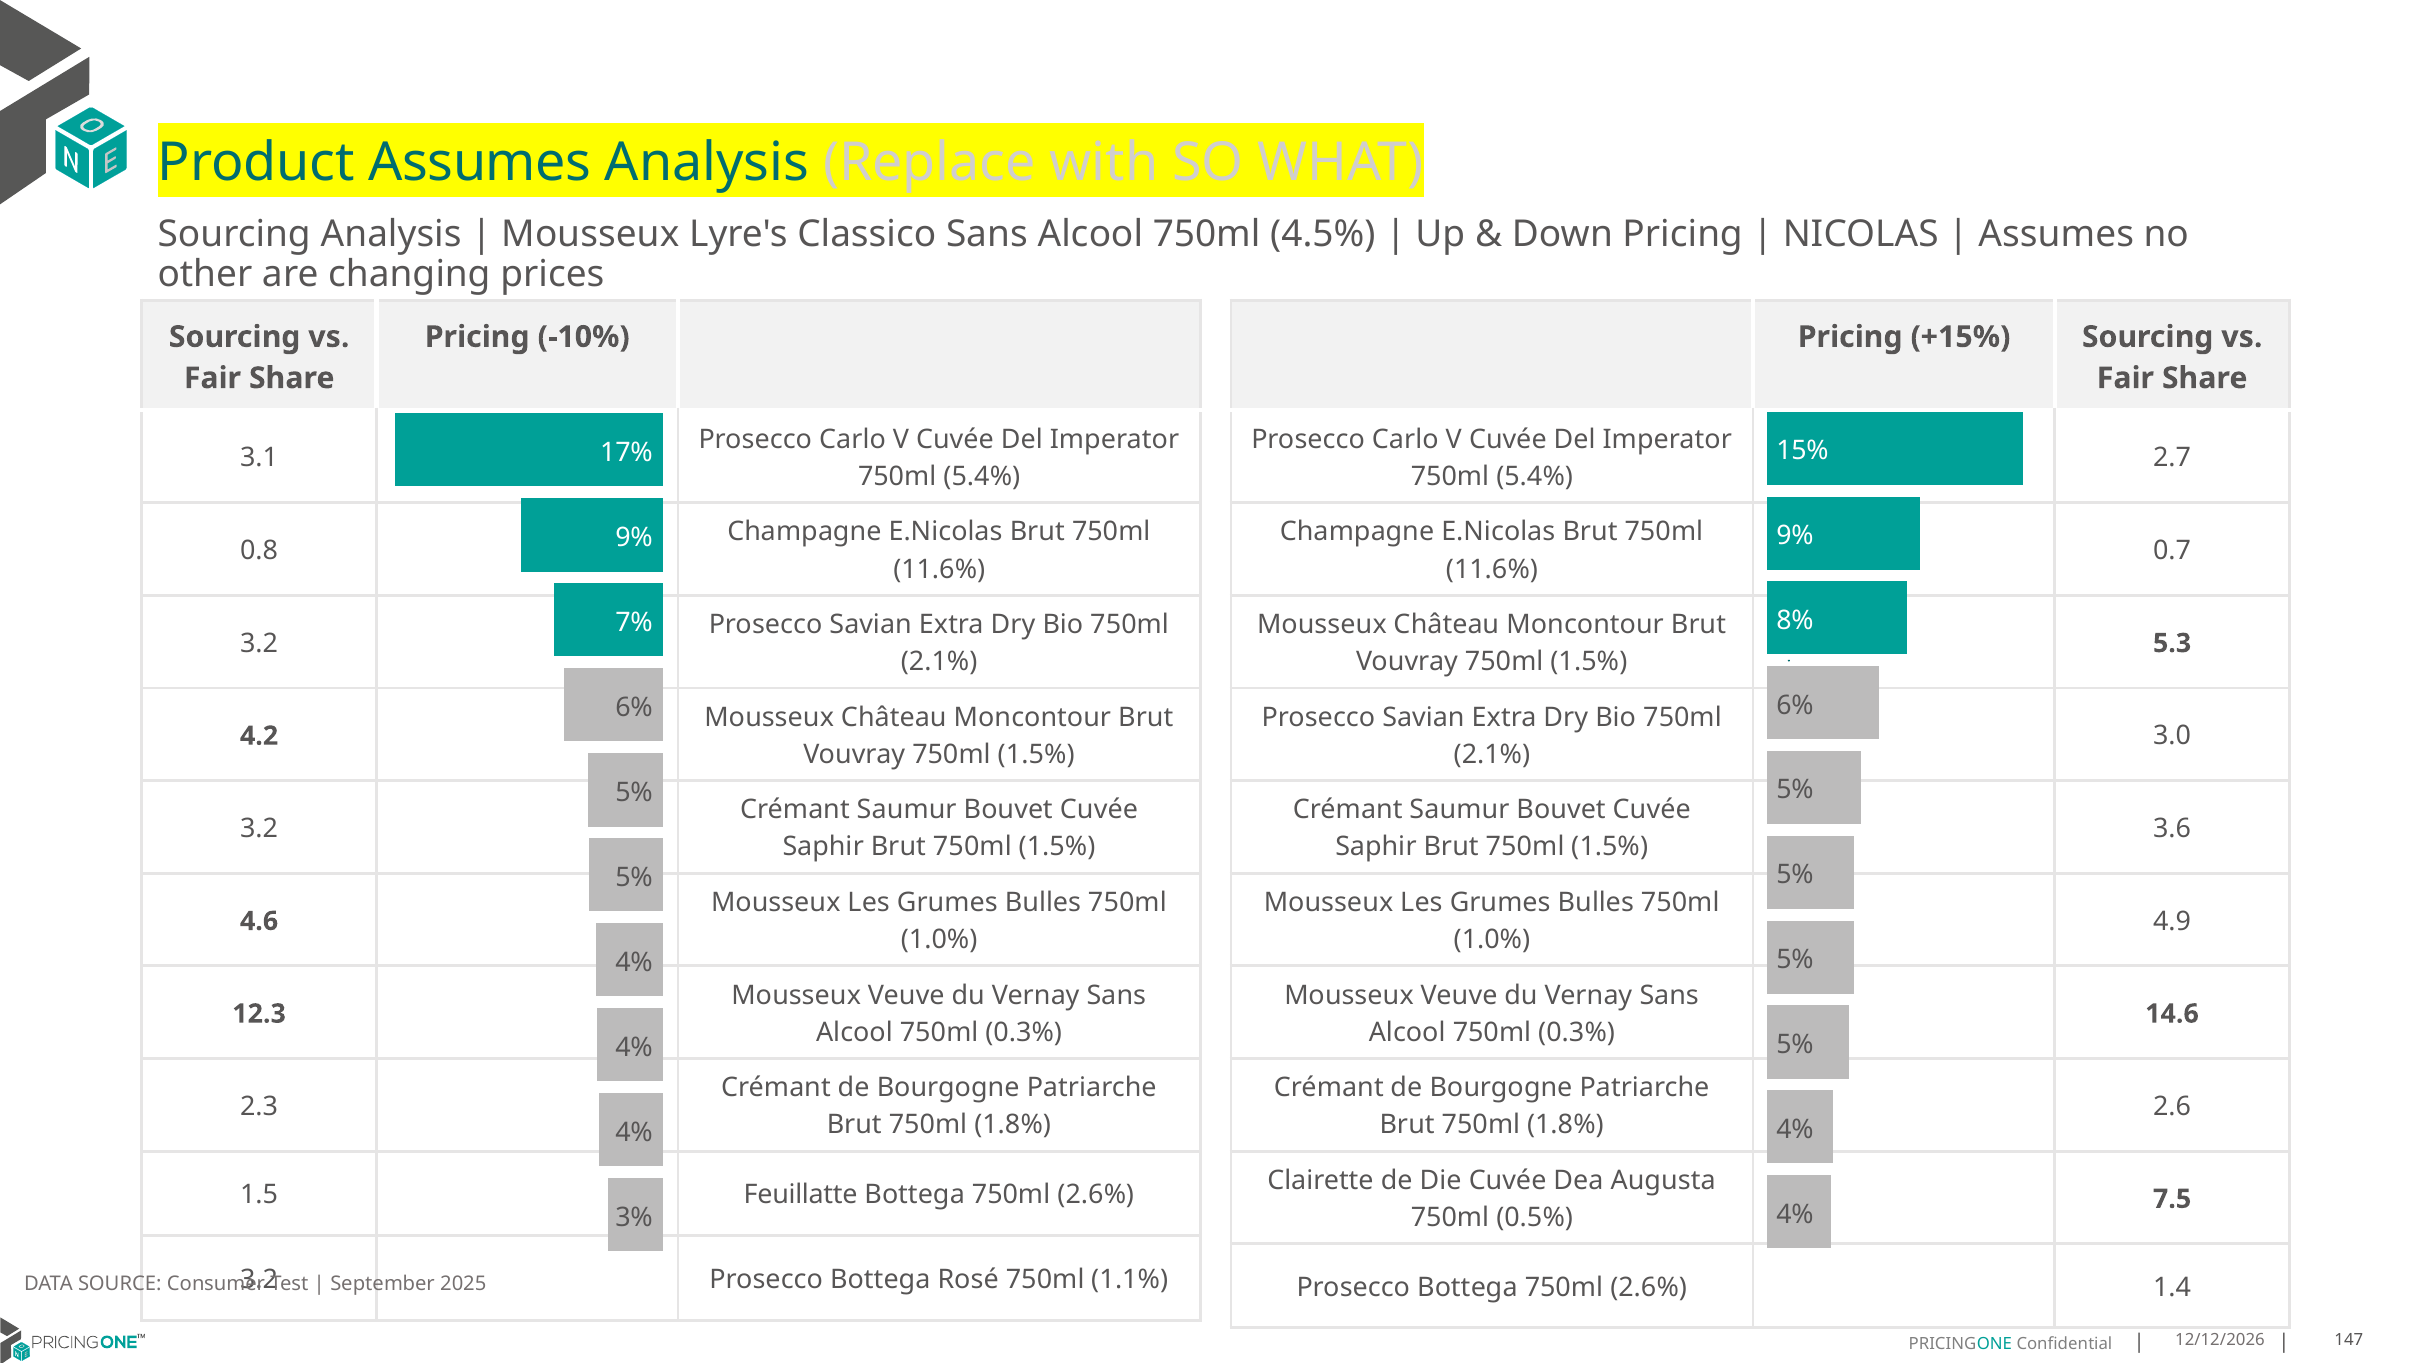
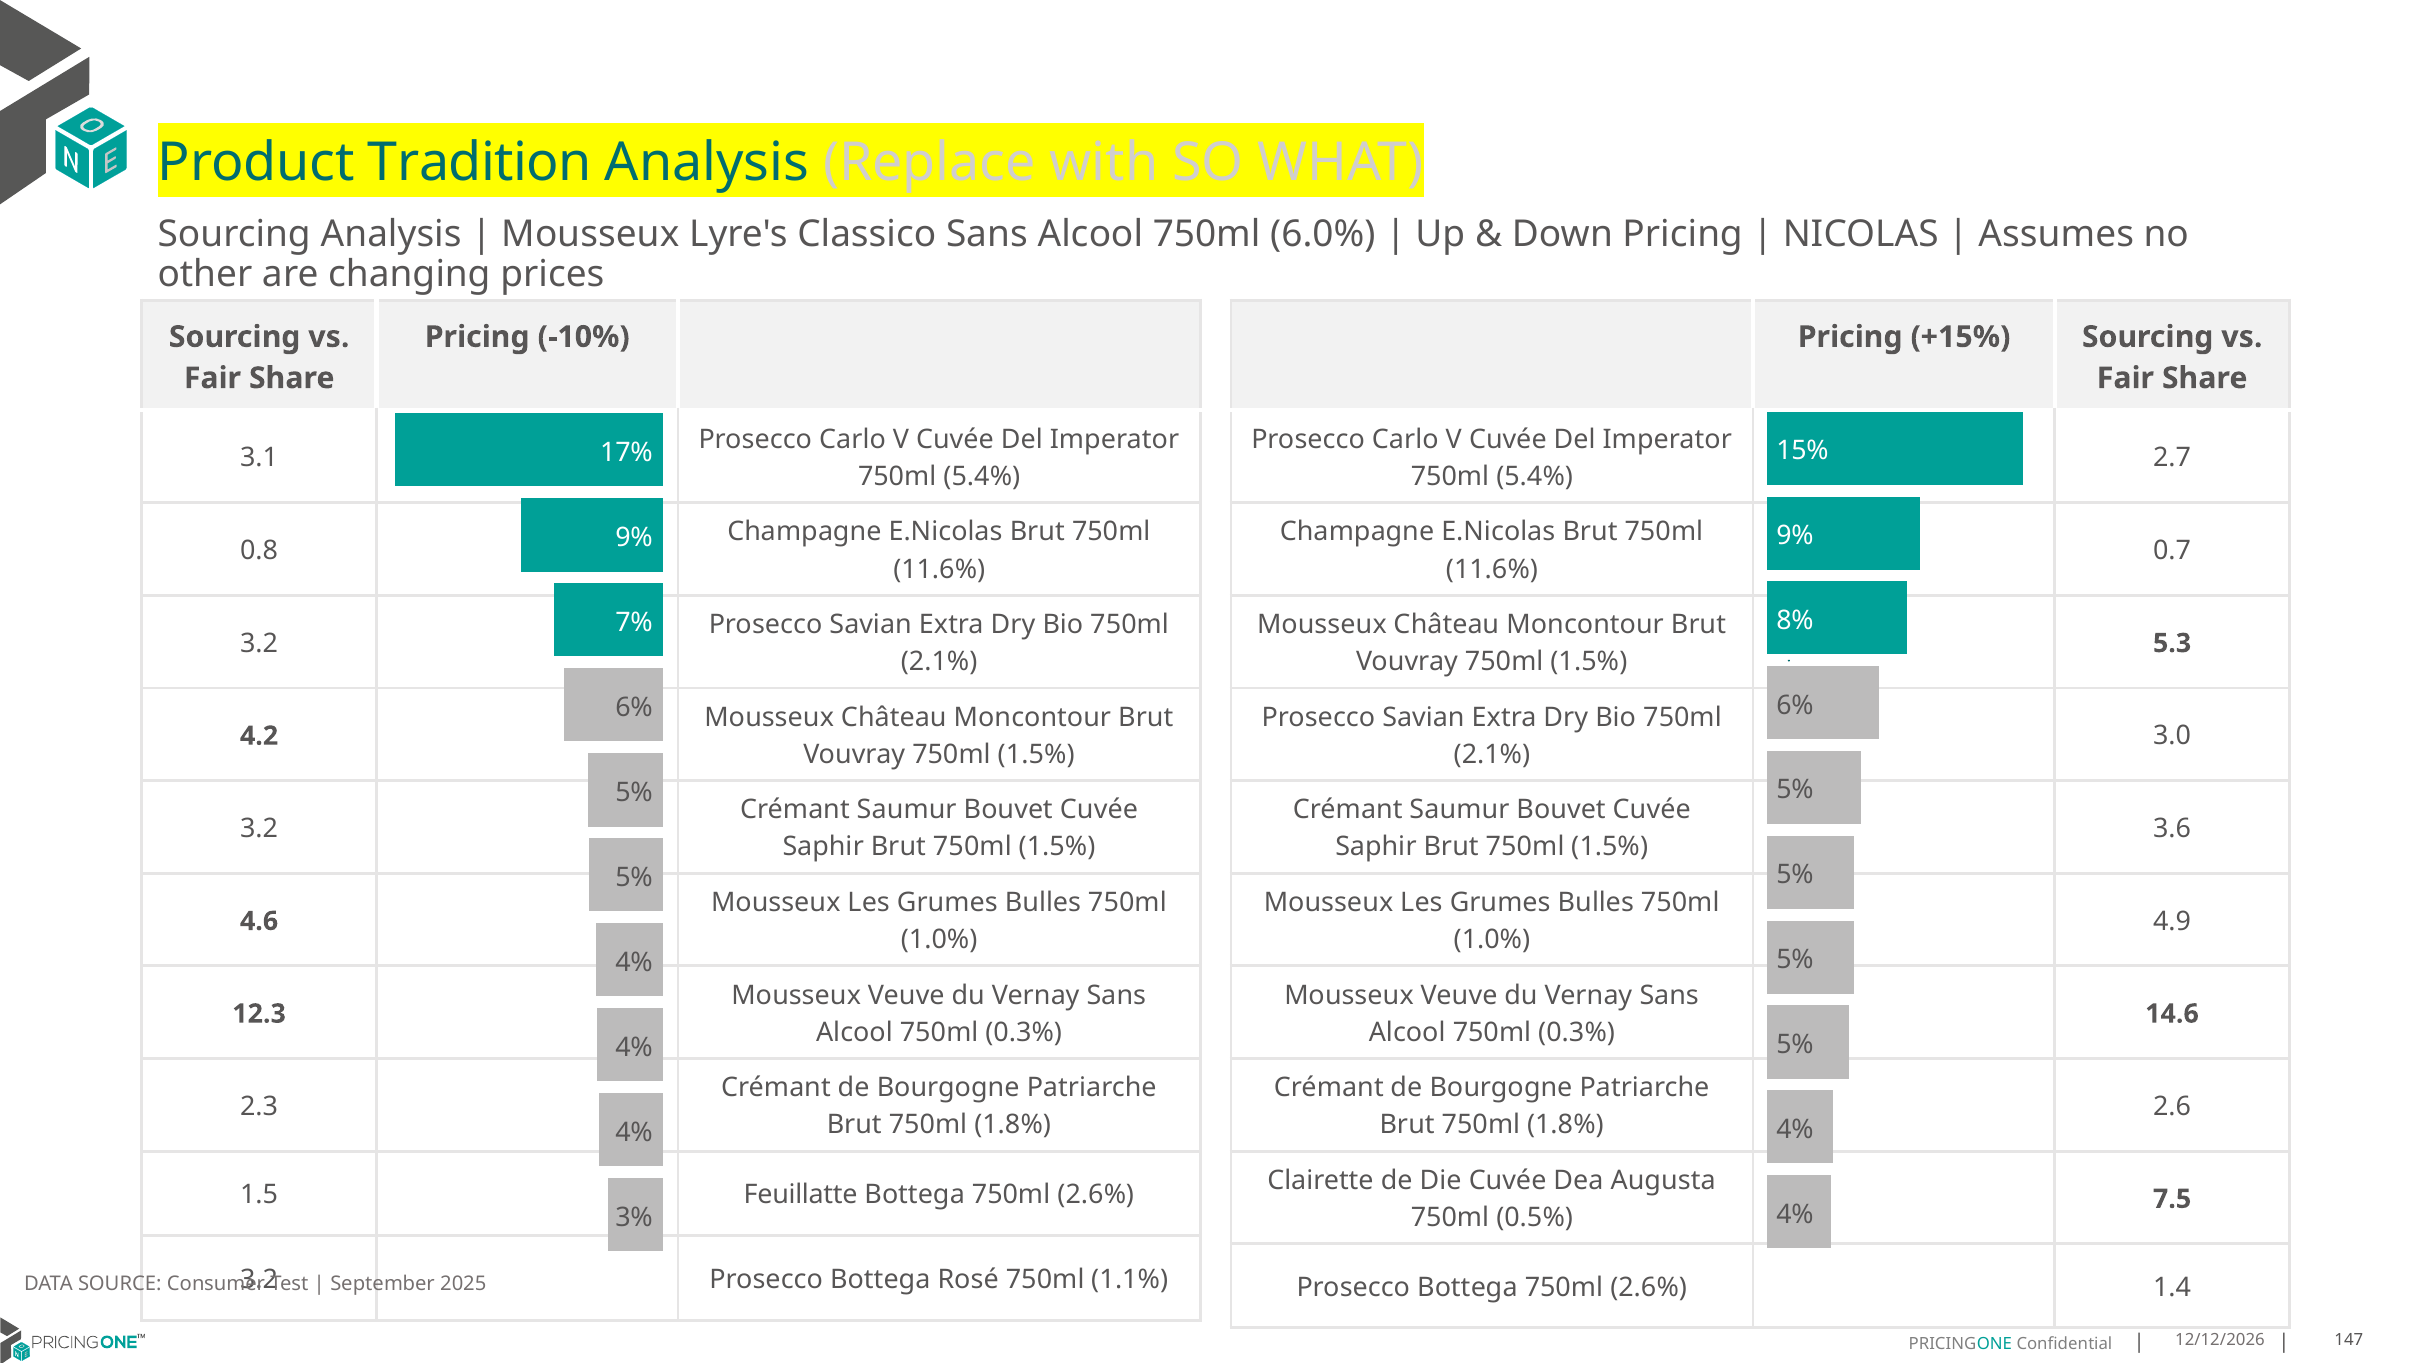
Product Assumes: Assumes -> Tradition
4.5%: 4.5% -> 6.0%
